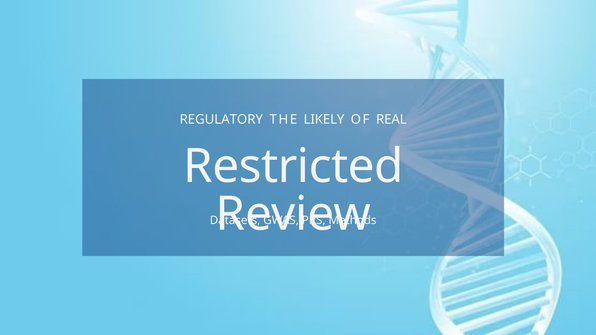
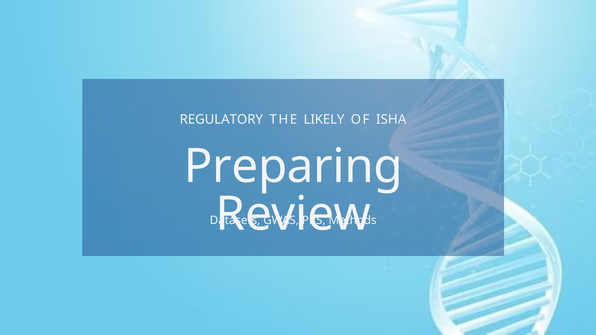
REAL: REAL -> ISHA
Restricted: Restricted -> Preparing
